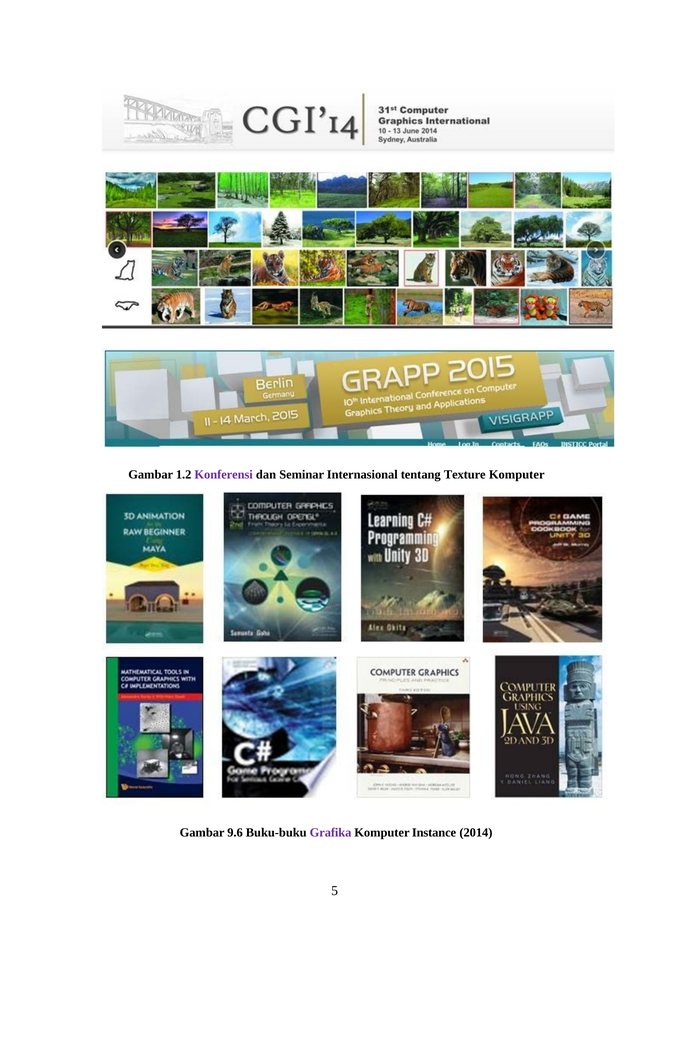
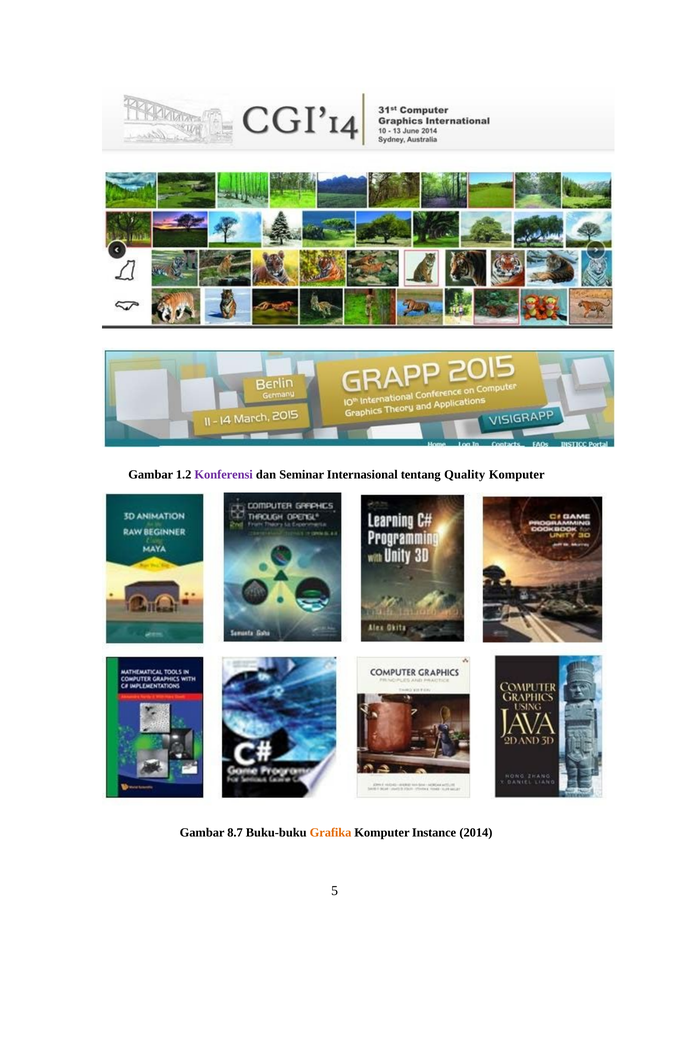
Texture: Texture -> Quality
9.6: 9.6 -> 8.7
Grafika colour: purple -> orange
